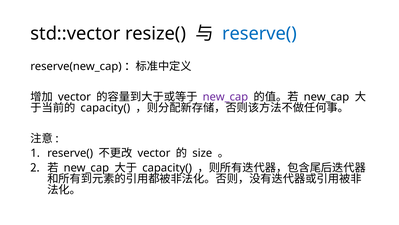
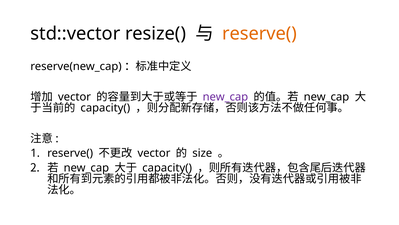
reserve( at (259, 34) colour: blue -> orange
